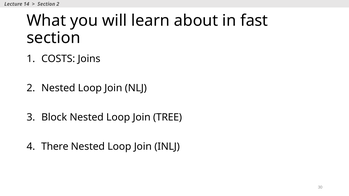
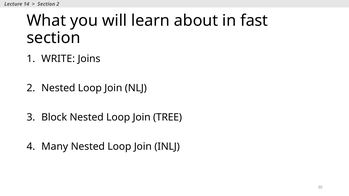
COSTS: COSTS -> WRITE
There: There -> Many
